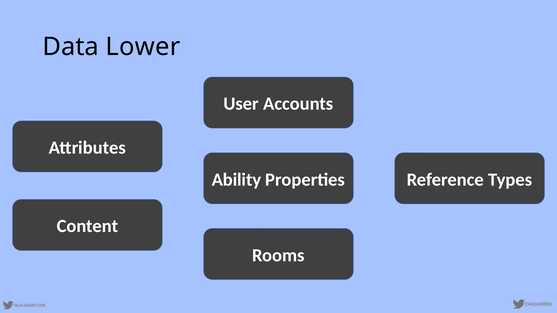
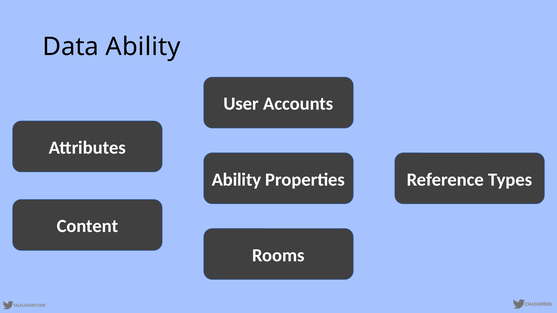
Data Lower: Lower -> Ability
